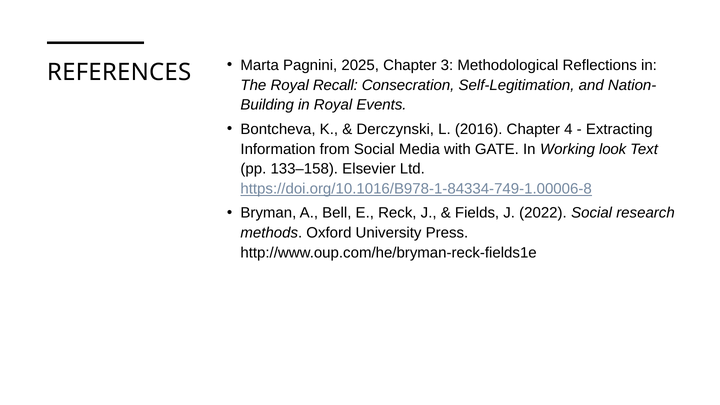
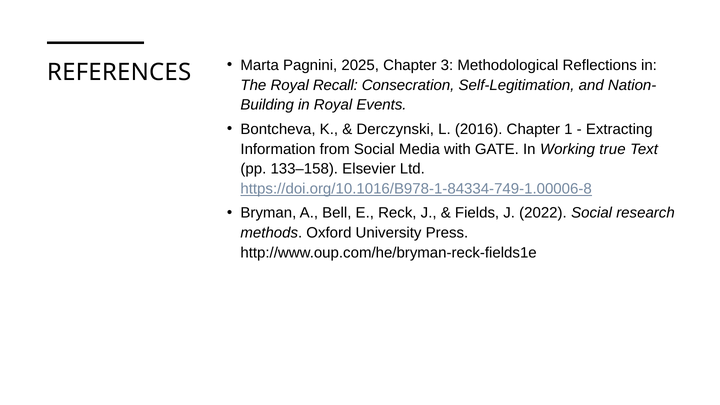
4: 4 -> 1
look: look -> true
